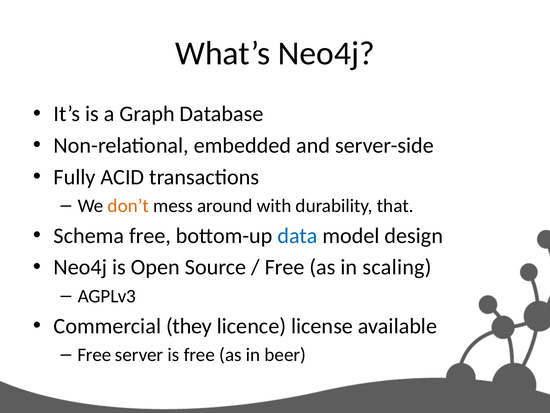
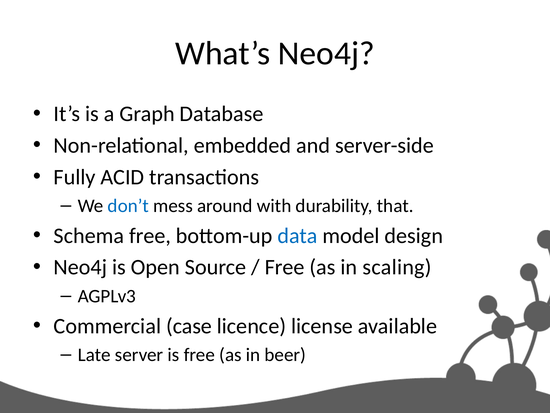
don’t colour: orange -> blue
they: they -> case
Free at (94, 354): Free -> Late
